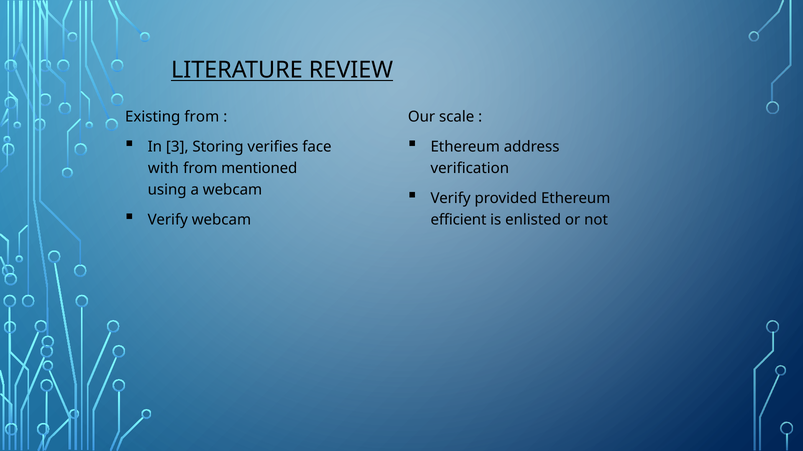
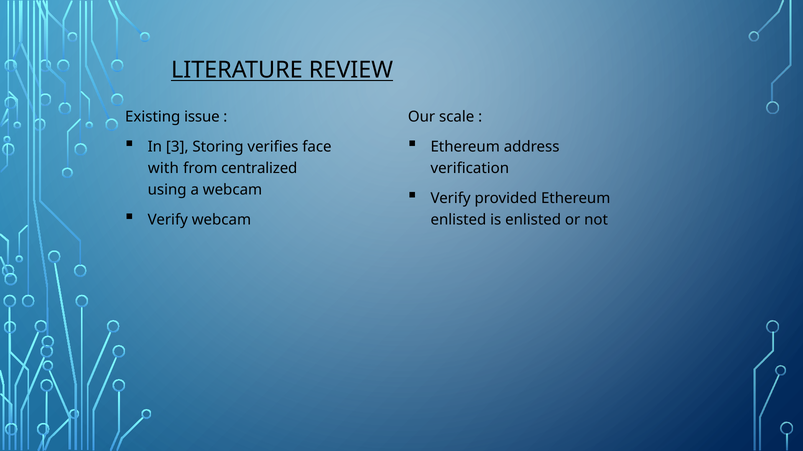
Existing from: from -> issue
mentioned: mentioned -> centralized
efficient at (458, 220): efficient -> enlisted
